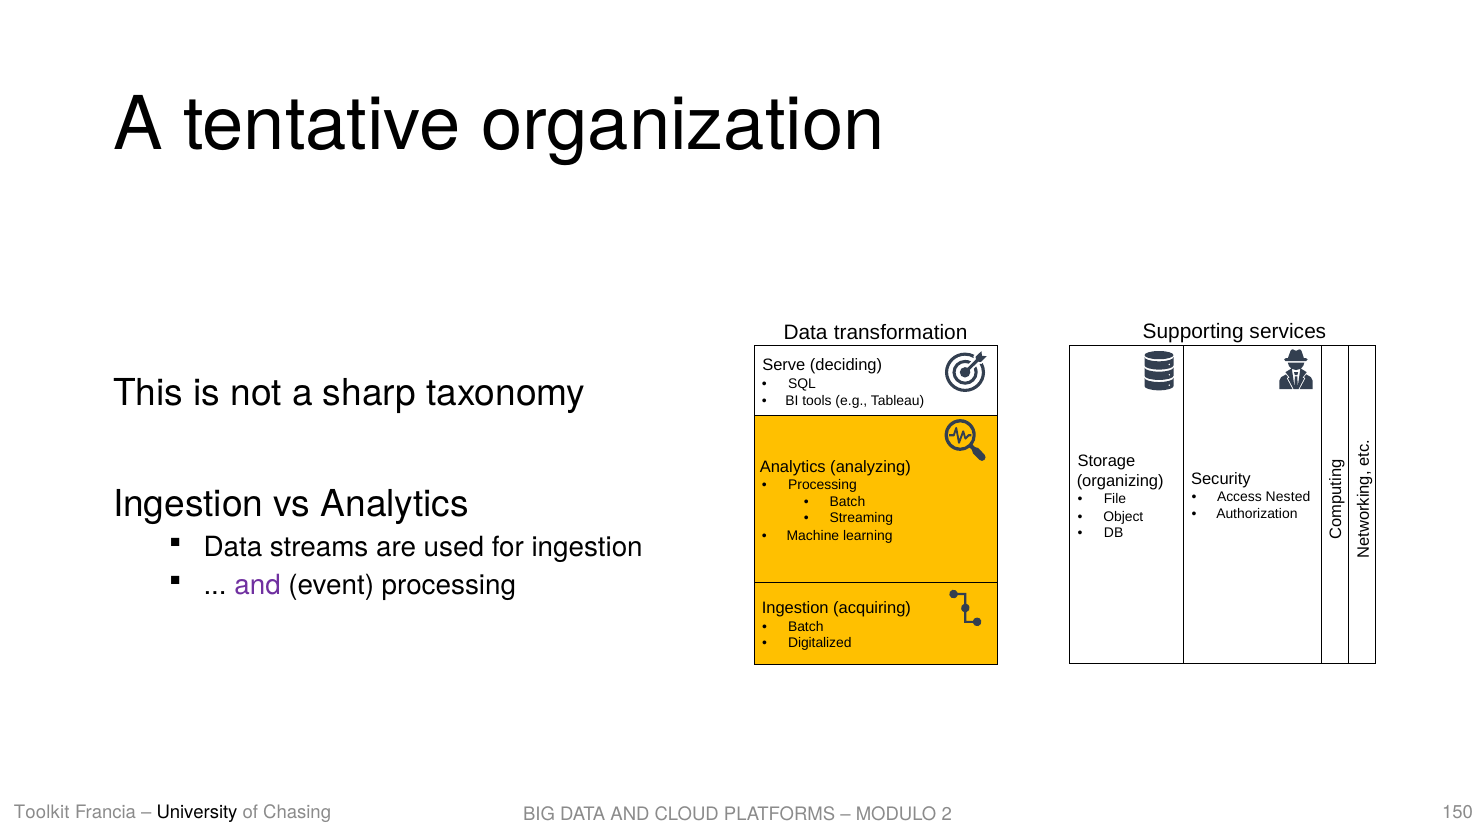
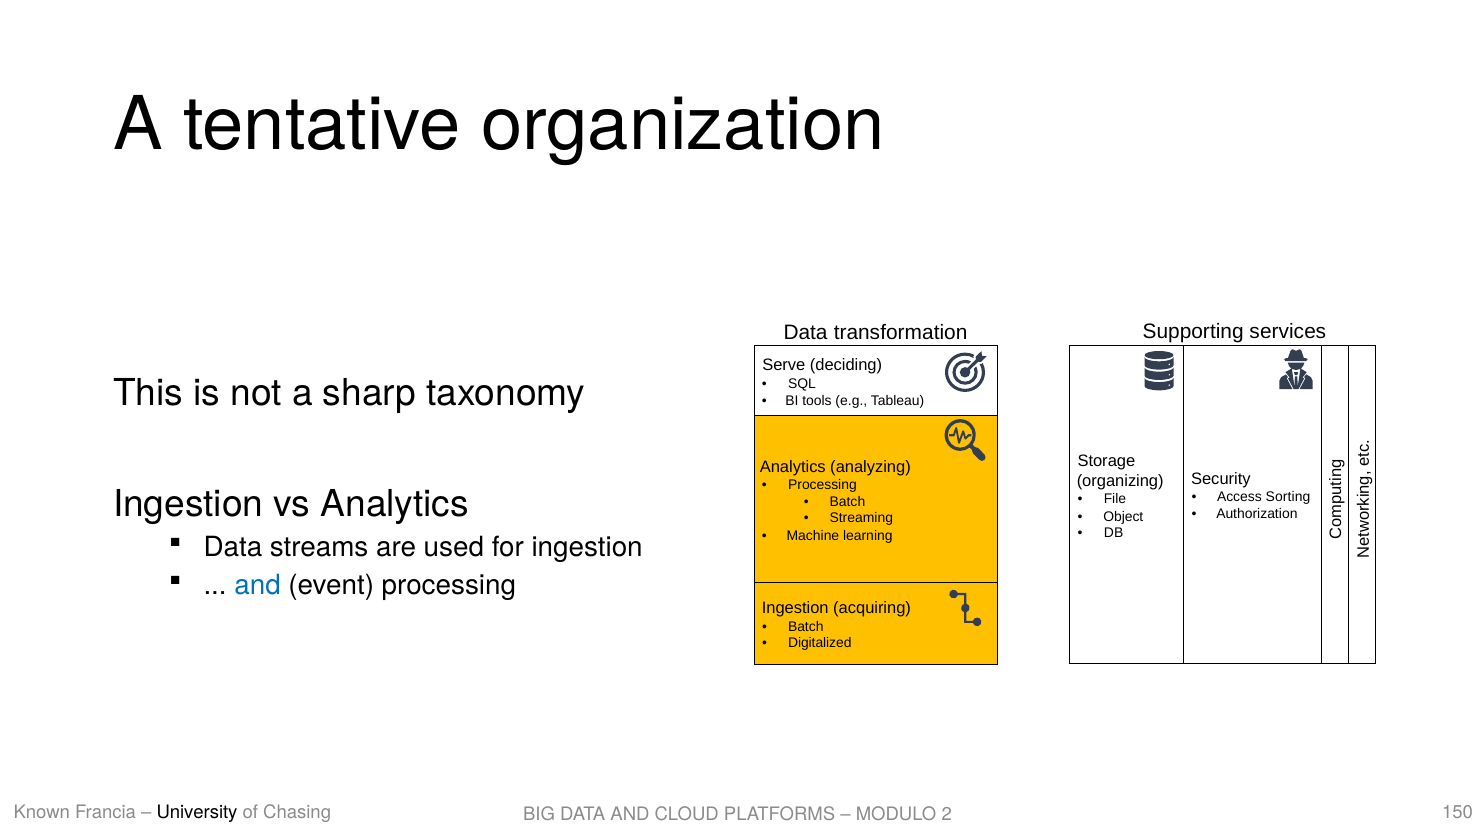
Nested: Nested -> Sorting
and at (258, 585) colour: purple -> blue
Toolkit: Toolkit -> Known
